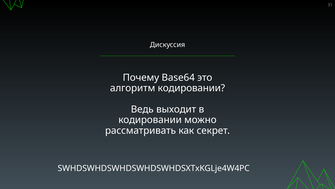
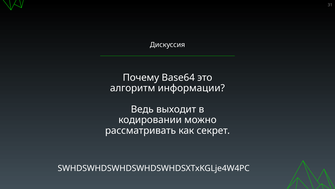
алгоритм кодировании: кодировании -> информации
